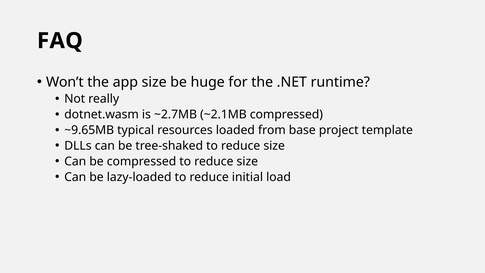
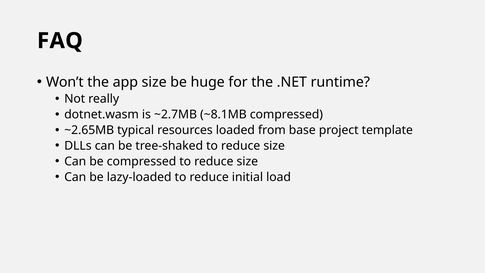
~2.1MB: ~2.1MB -> ~8.1MB
~9.65MB: ~9.65MB -> ~2.65MB
